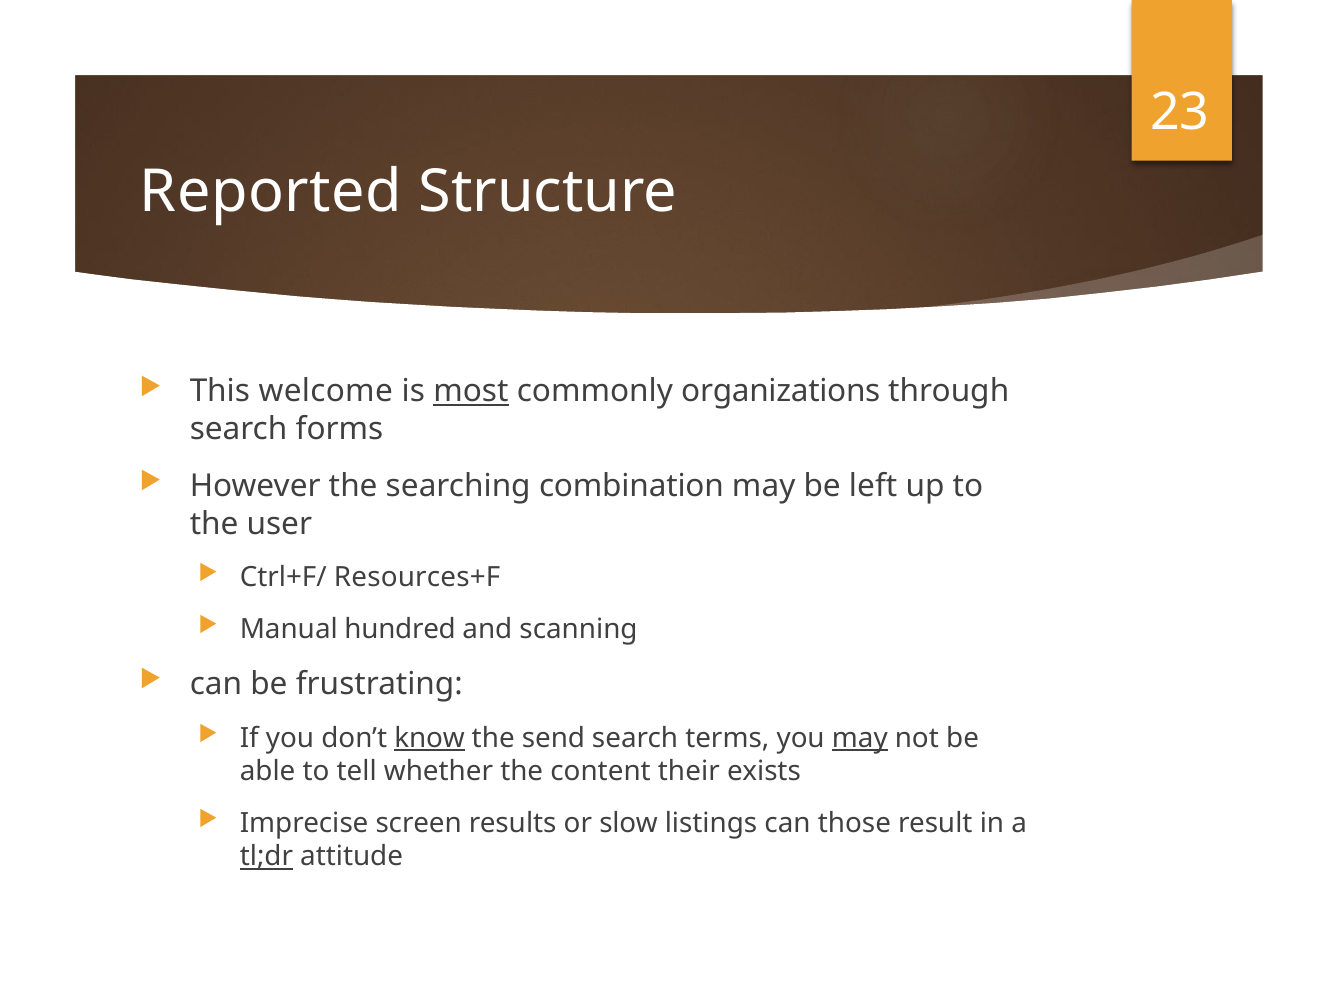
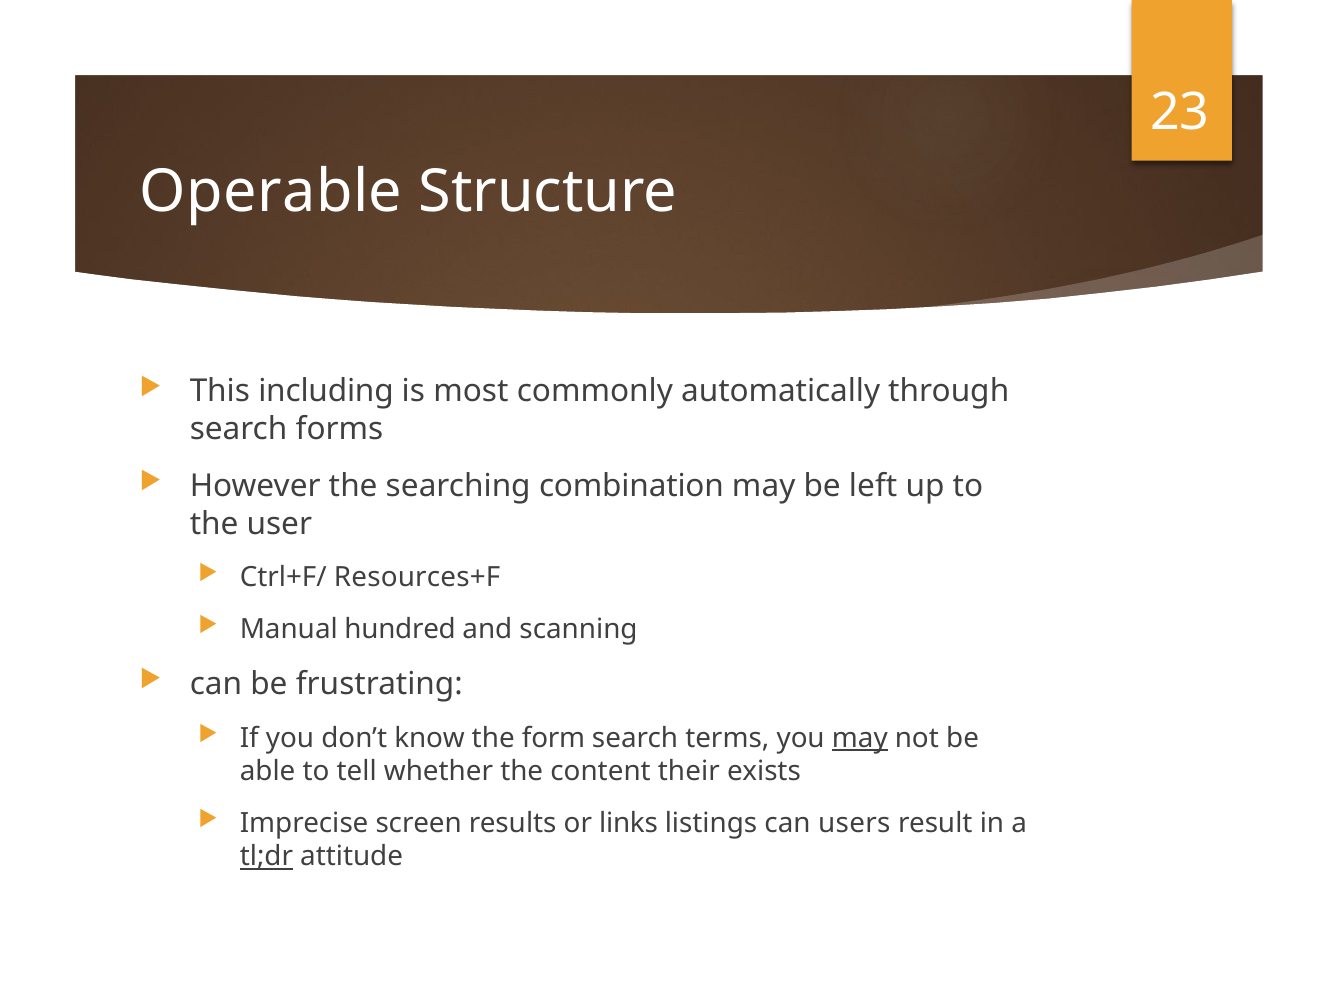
Reported: Reported -> Operable
welcome: welcome -> including
most underline: present -> none
organizations: organizations -> automatically
know underline: present -> none
send: send -> form
slow: slow -> links
those: those -> users
